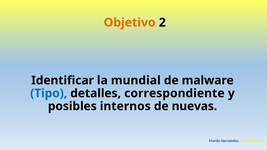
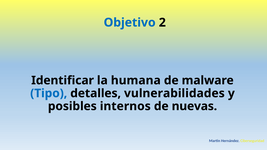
Objetivo colour: orange -> blue
mundial: mundial -> humana
correspondiente: correspondiente -> vulnerabilidades
